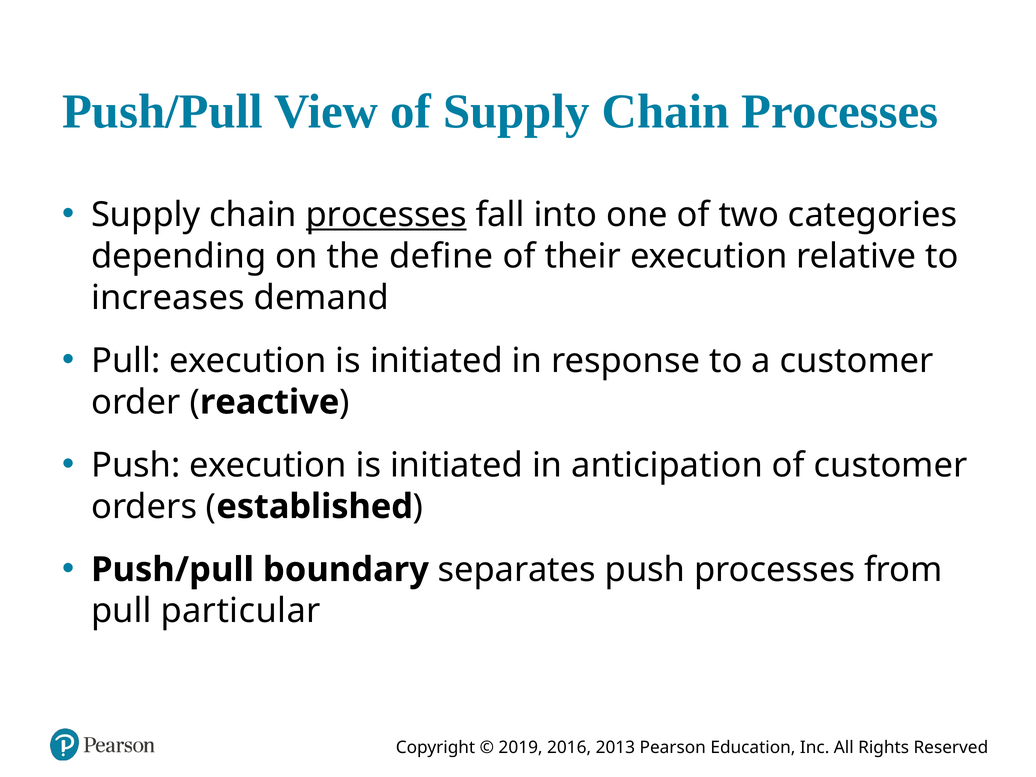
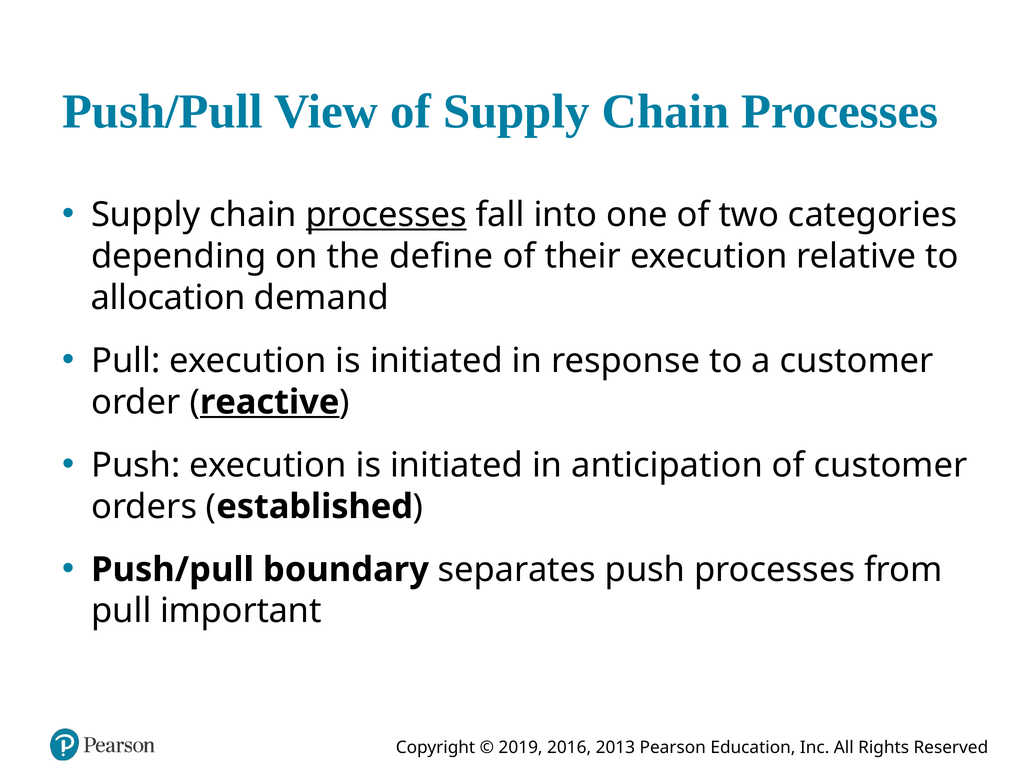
increases: increases -> allocation
reactive underline: none -> present
particular: particular -> important
